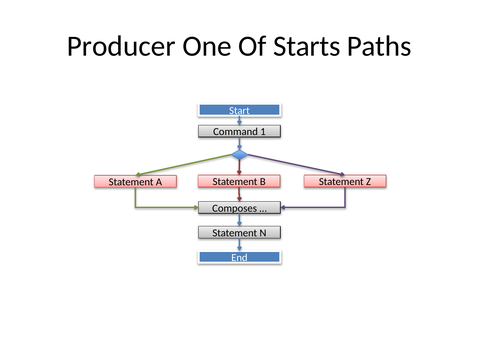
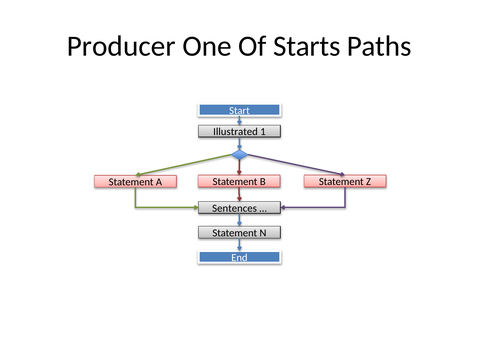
Command: Command -> Illustrated
Composes: Composes -> Sentences
